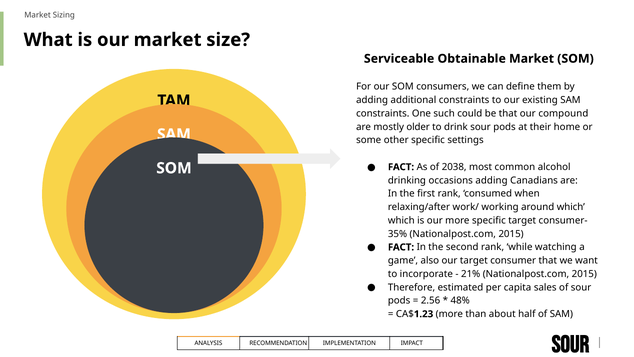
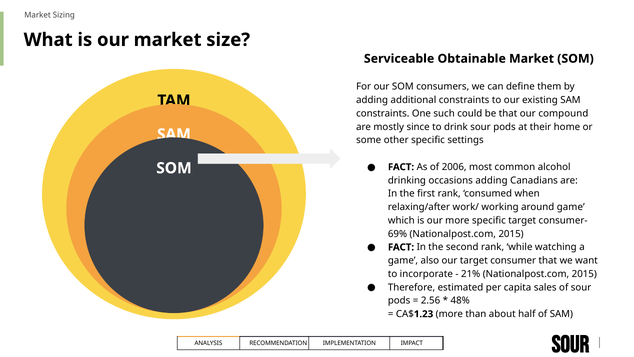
older: older -> since
2038: 2038 -> 2006
around which: which -> game
35%: 35% -> 69%
